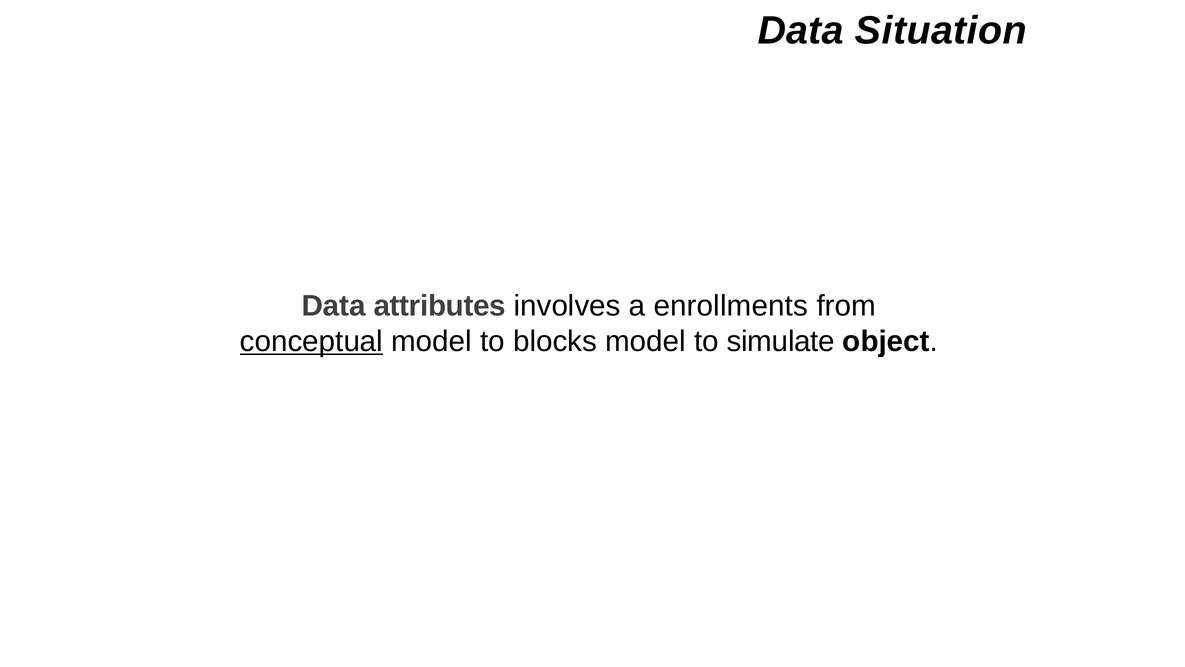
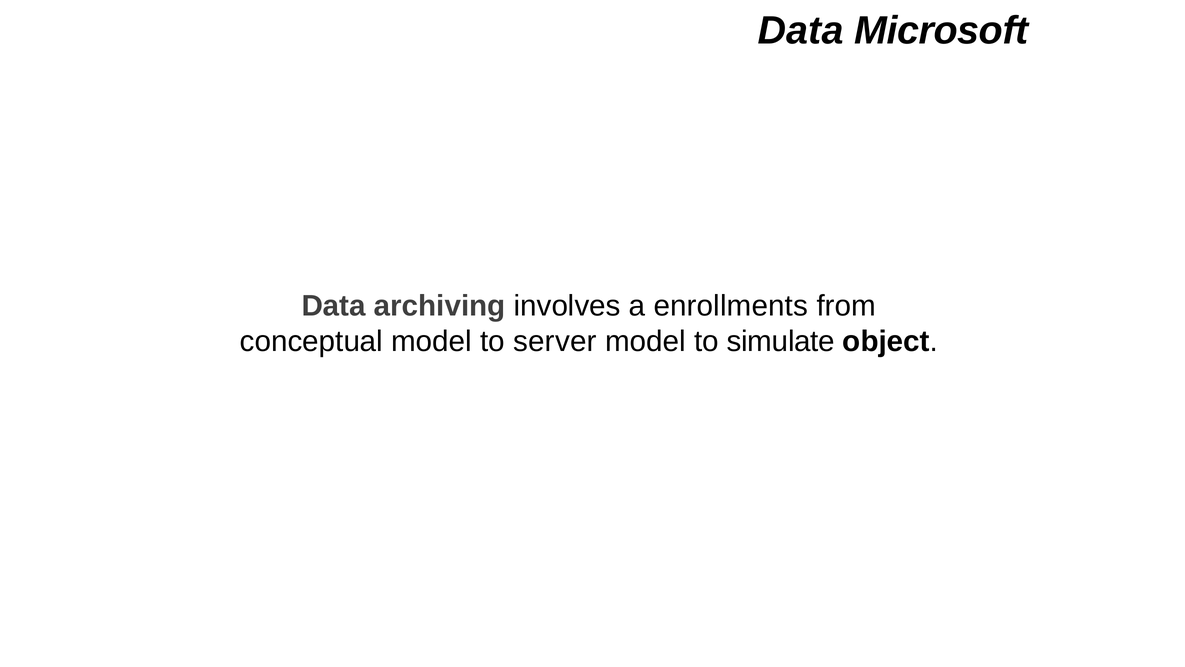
Situation: Situation -> Microsoft
attributes: attributes -> archiving
conceptual underline: present -> none
blocks: blocks -> server
